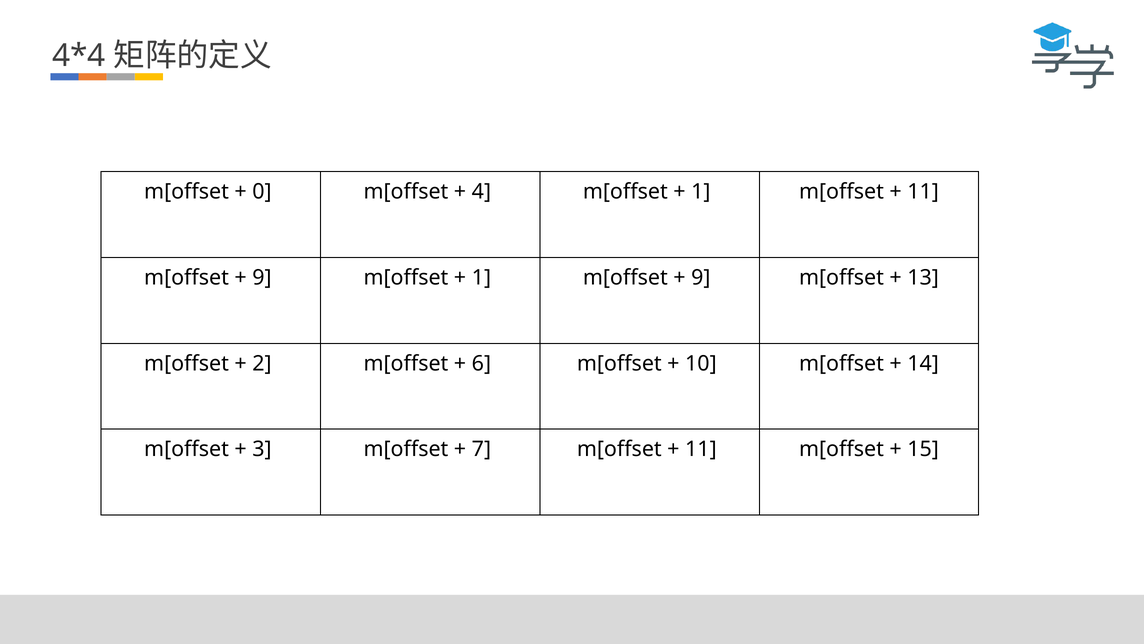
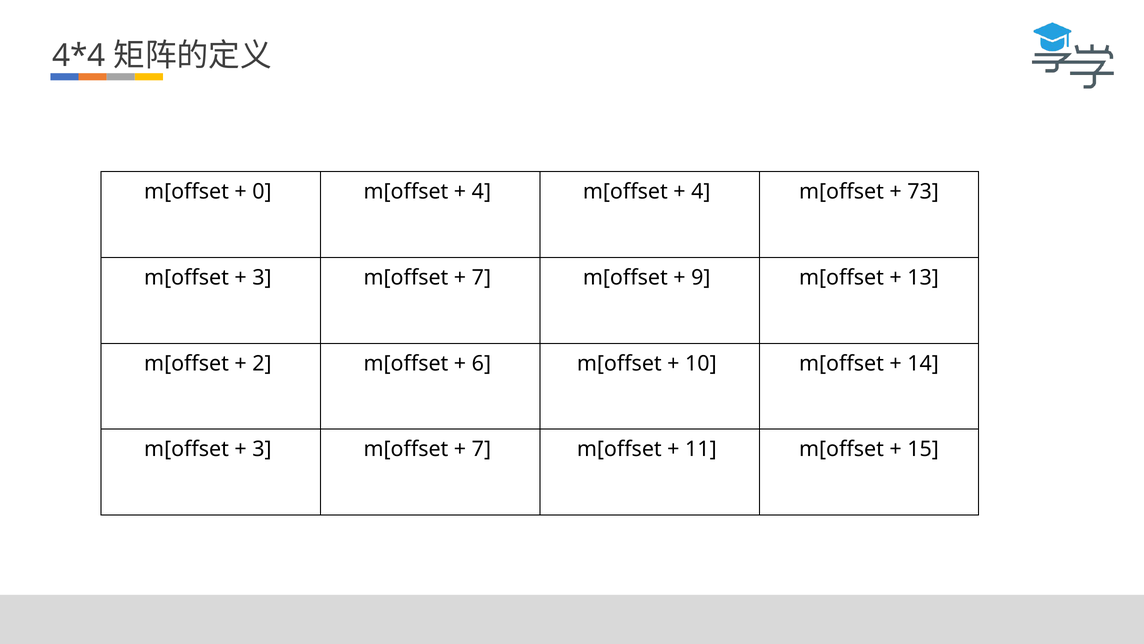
1 at (701, 192): 1 -> 4
11 at (923, 192): 11 -> 73
9 at (262, 277): 9 -> 3
1 at (481, 277): 1 -> 7
